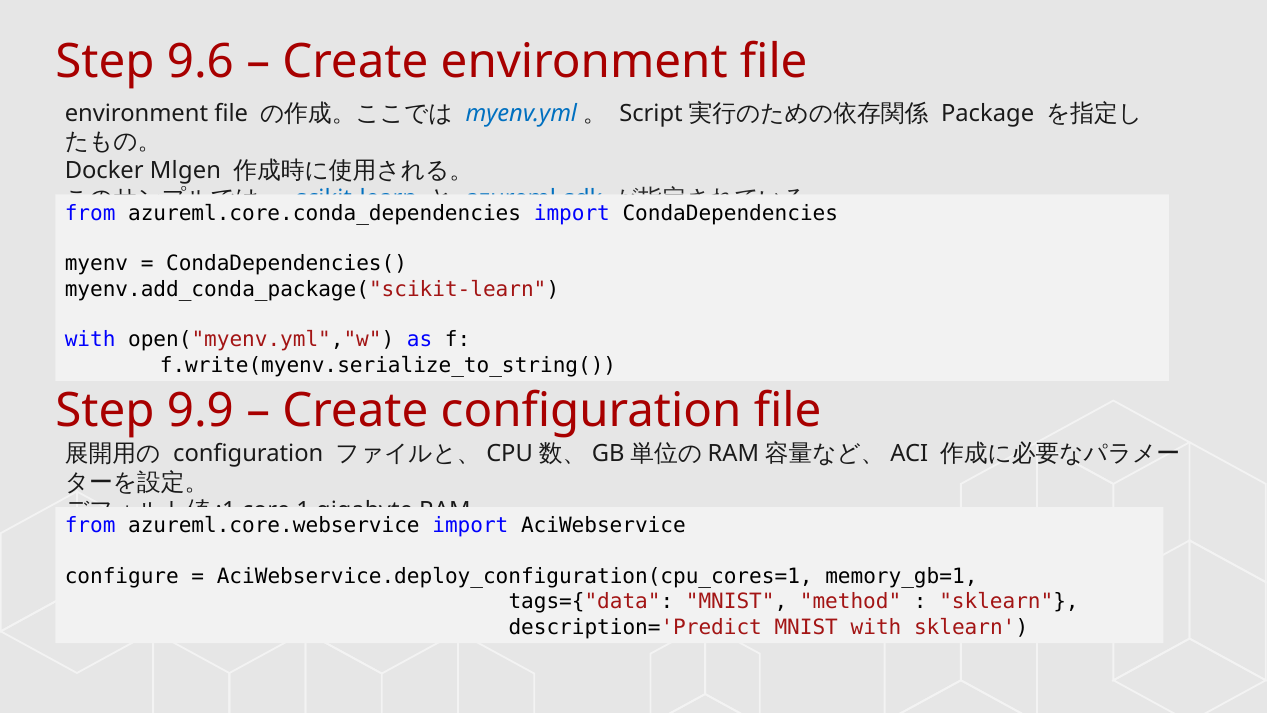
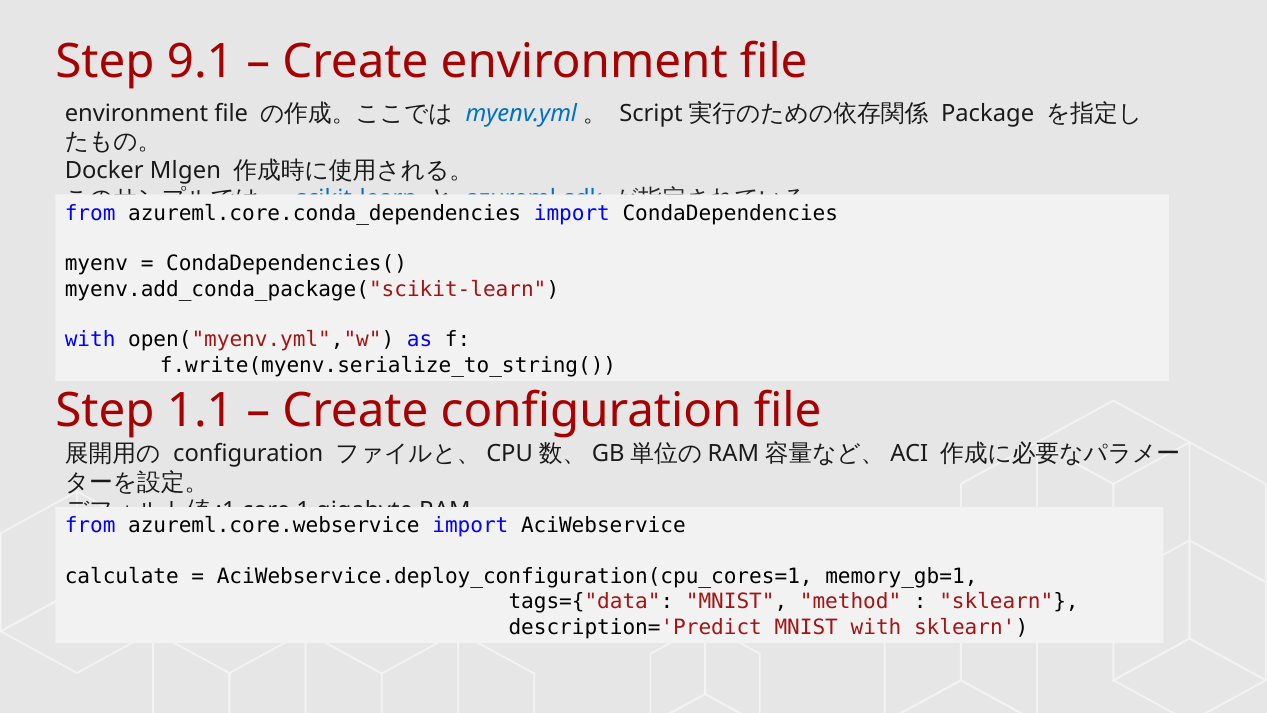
9.6: 9.6 -> 9.1
9.9: 9.9 -> 1.1
configure: configure -> calculate
